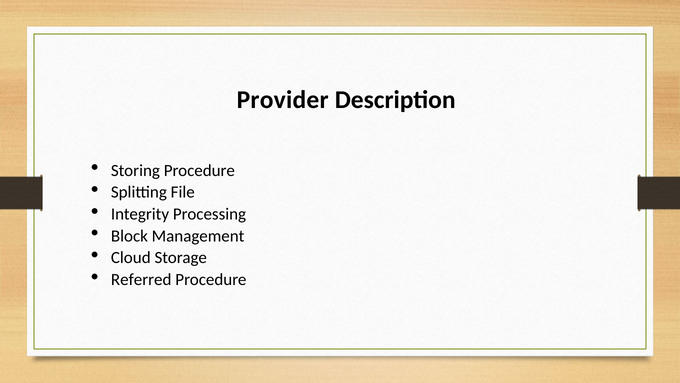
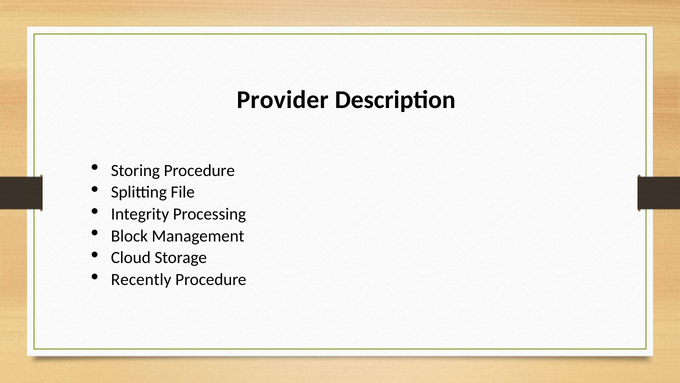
Referred: Referred -> Recently
